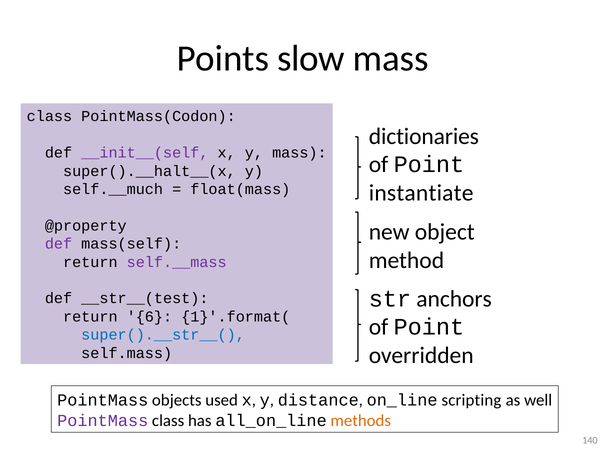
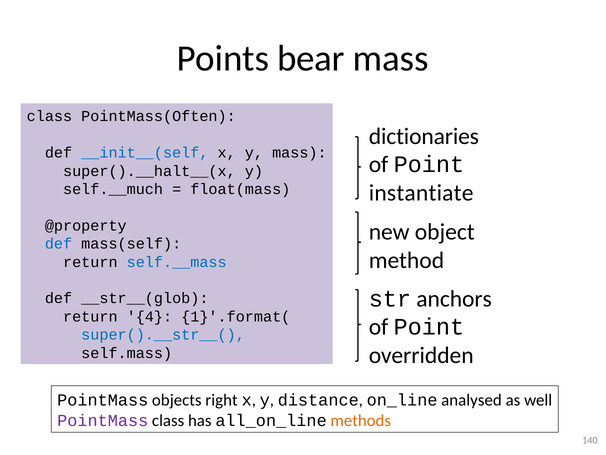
slow: slow -> bear
PointMass(Codon: PointMass(Codon -> PointMass(Often
__init__(self colour: purple -> blue
def at (59, 244) colour: purple -> blue
self.__mass colour: purple -> blue
__str__(test: __str__(test -> __str__(glob
6: 6 -> 4
used: used -> right
scripting: scripting -> analysed
